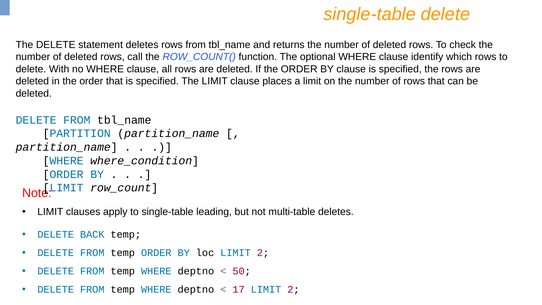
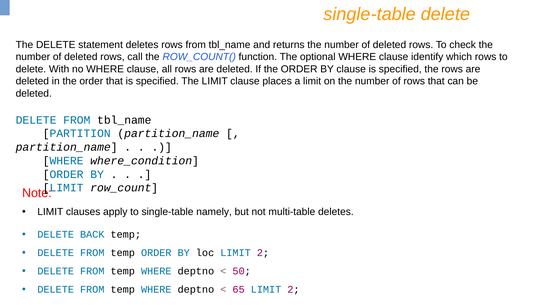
leading: leading -> namely
17: 17 -> 65
